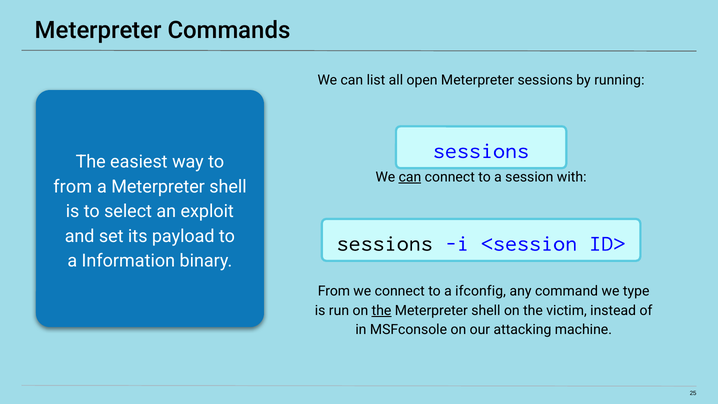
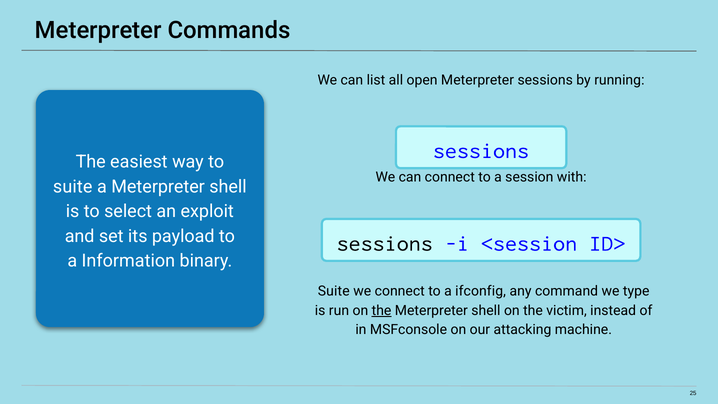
can at (410, 177) underline: present -> none
from at (73, 187): from -> suite
From at (334, 291): From -> Suite
